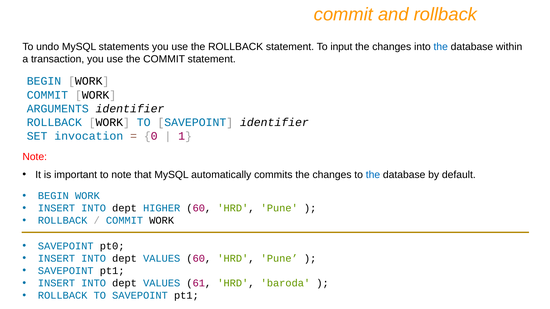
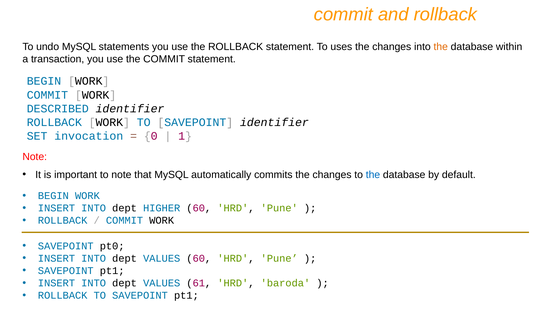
input: input -> uses
the at (441, 47) colour: blue -> orange
ARGUMENTS: ARGUMENTS -> DESCRIBED
